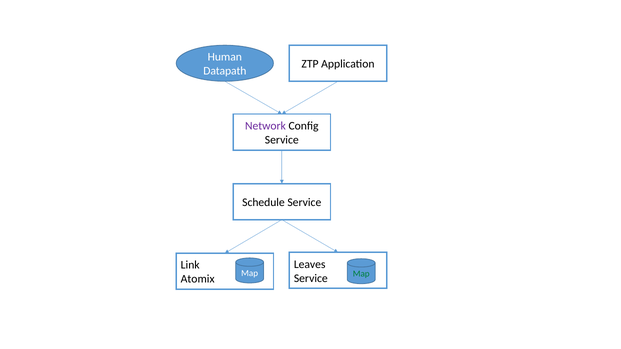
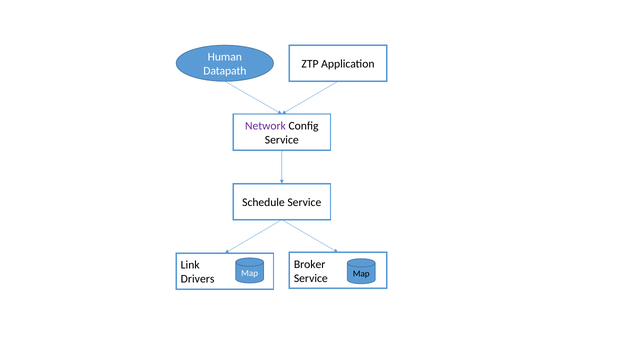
Leaves: Leaves -> Broker
Map at (361, 274) colour: green -> black
Atomix: Atomix -> Drivers
